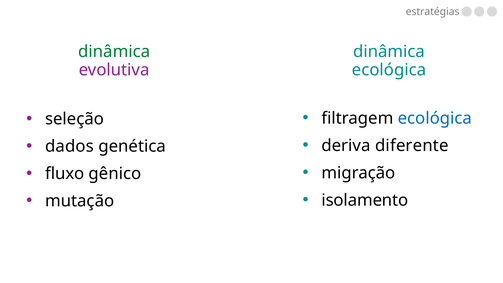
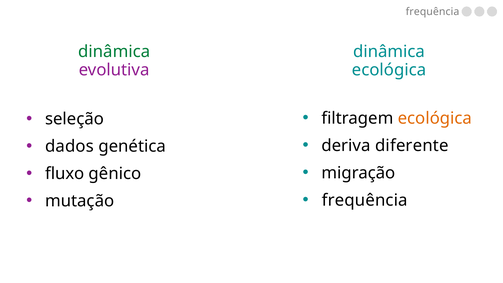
estratégias at (433, 12): estratégias -> frequência
ecológica at (435, 118) colour: blue -> orange
isolamento at (365, 200): isolamento -> frequência
